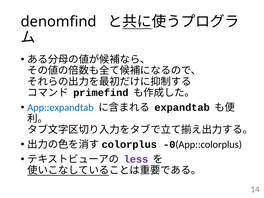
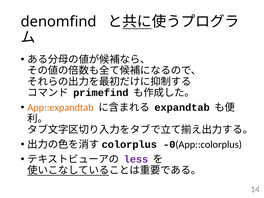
App::expandtab colour: blue -> orange
